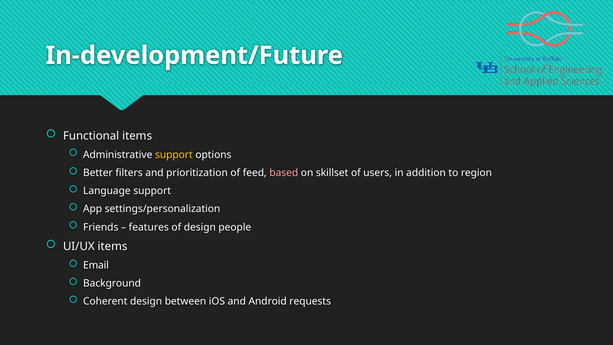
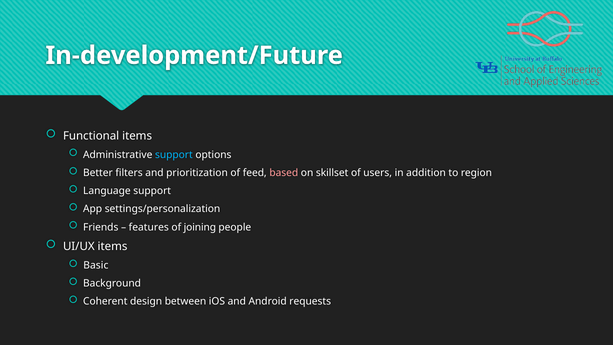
support at (174, 155) colour: yellow -> light blue
of design: design -> joining
Email: Email -> Basic
